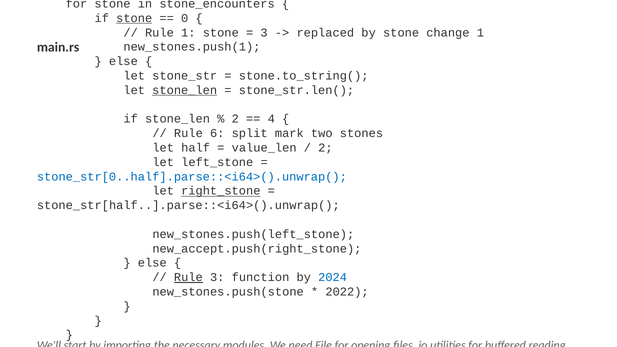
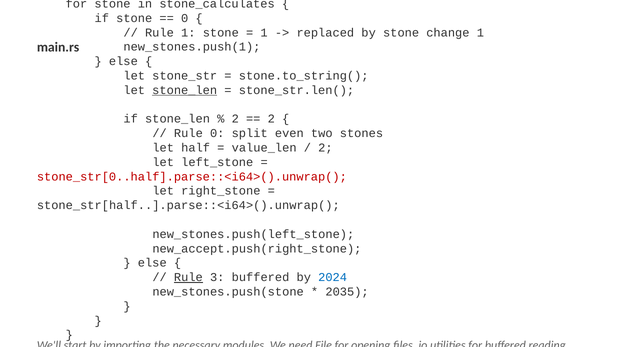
stone_encounters: stone_encounters -> stone_calculates
stone at (134, 18) underline: present -> none
3 at (264, 33): 3 -> 1
4 at (271, 119): 4 -> 2
Rule 6: 6 -> 0
mark: mark -> even
stone_str[0..half].parse::<i64>().unwrap( colour: blue -> red
right_stone underline: present -> none
3 function: function -> buffered
2022: 2022 -> 2035
